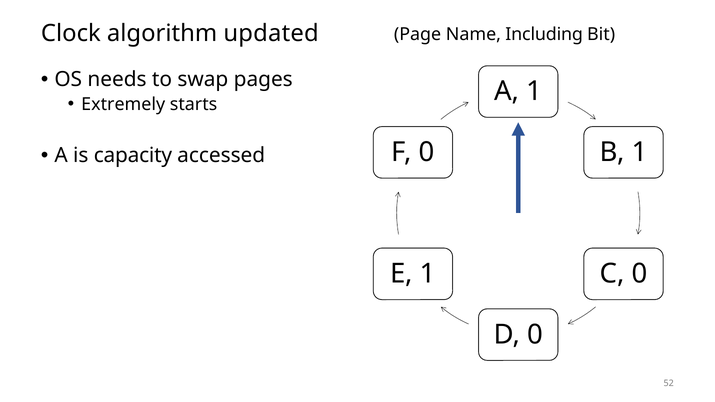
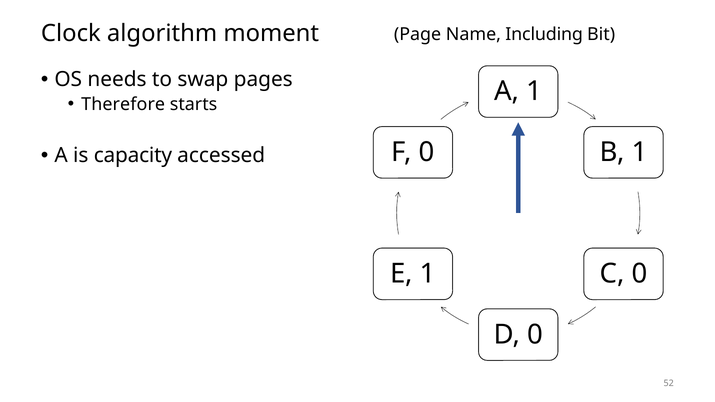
updated: updated -> moment
Extremely: Extremely -> Therefore
